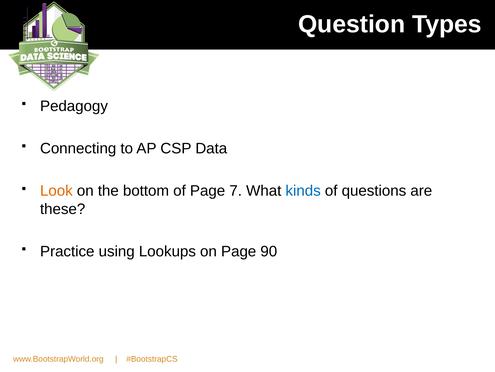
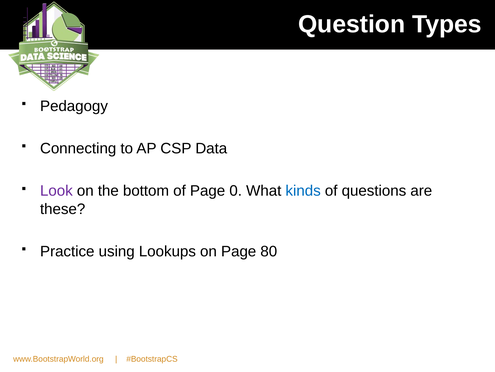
Look colour: orange -> purple
7: 7 -> 0
90: 90 -> 80
